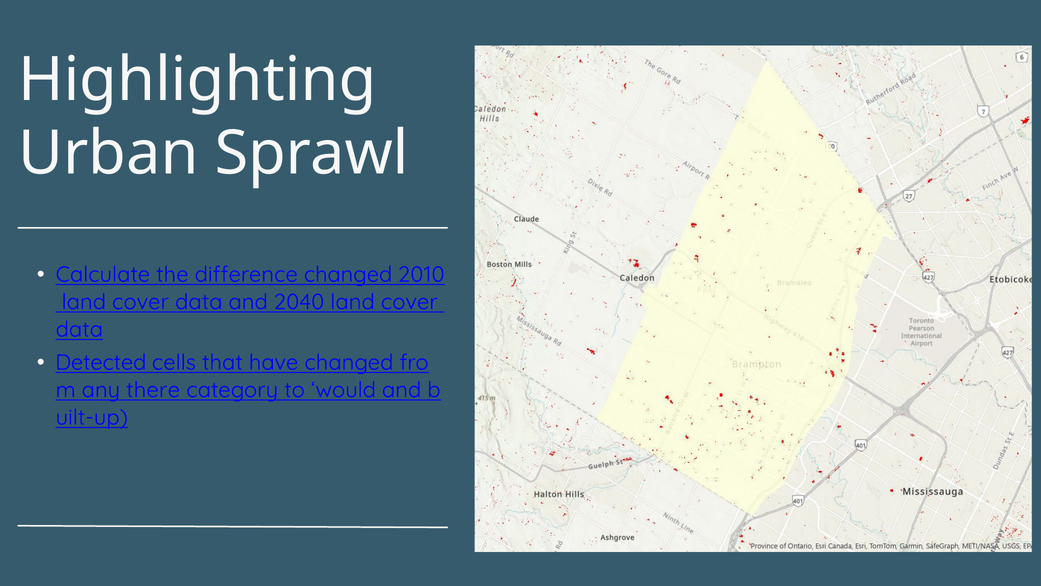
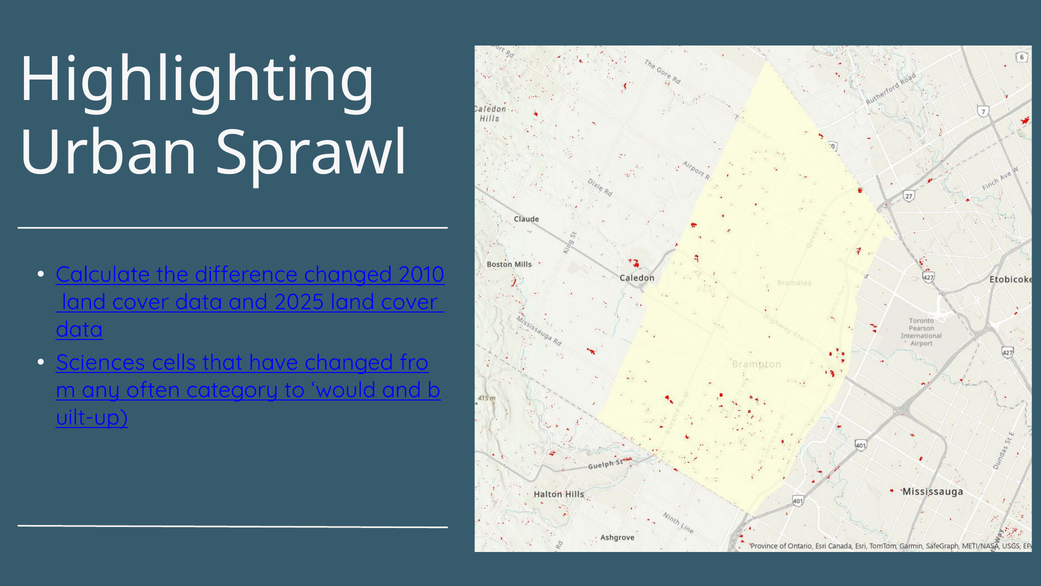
2040: 2040 -> 2025
Detected: Detected -> Sciences
there: there -> often
